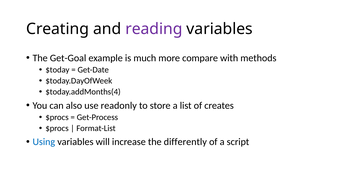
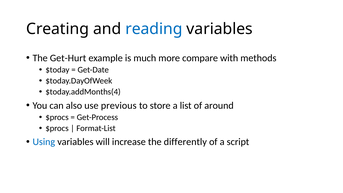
reading colour: purple -> blue
Get-Goal: Get-Goal -> Get-Hurt
readonly: readonly -> previous
creates: creates -> around
